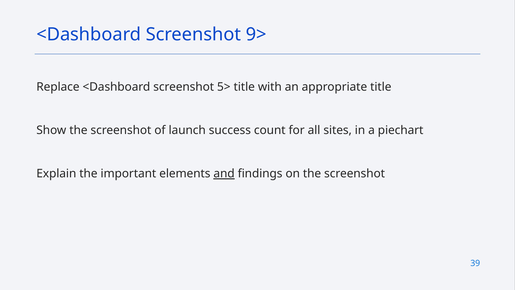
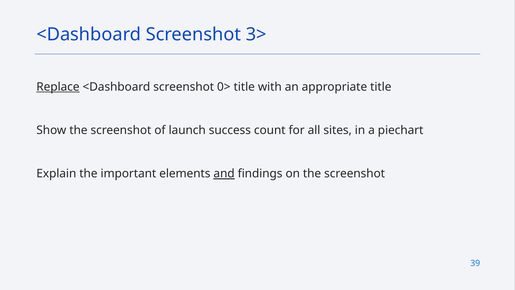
9>: 9> -> 3>
Replace underline: none -> present
5>: 5> -> 0>
